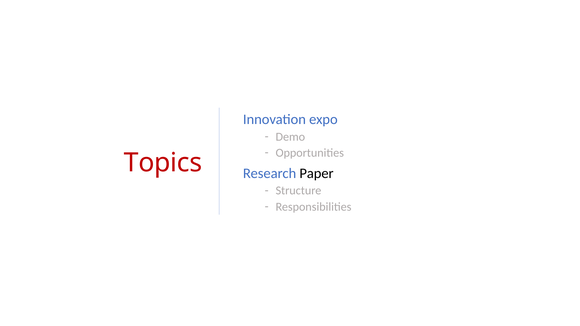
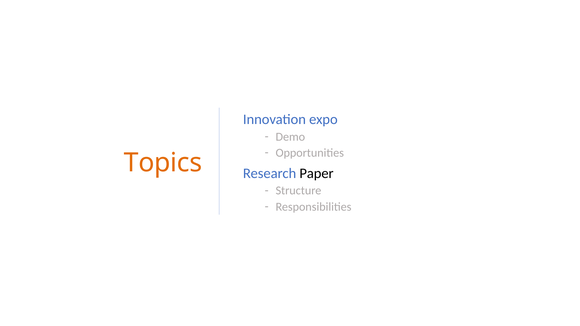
Topics colour: red -> orange
